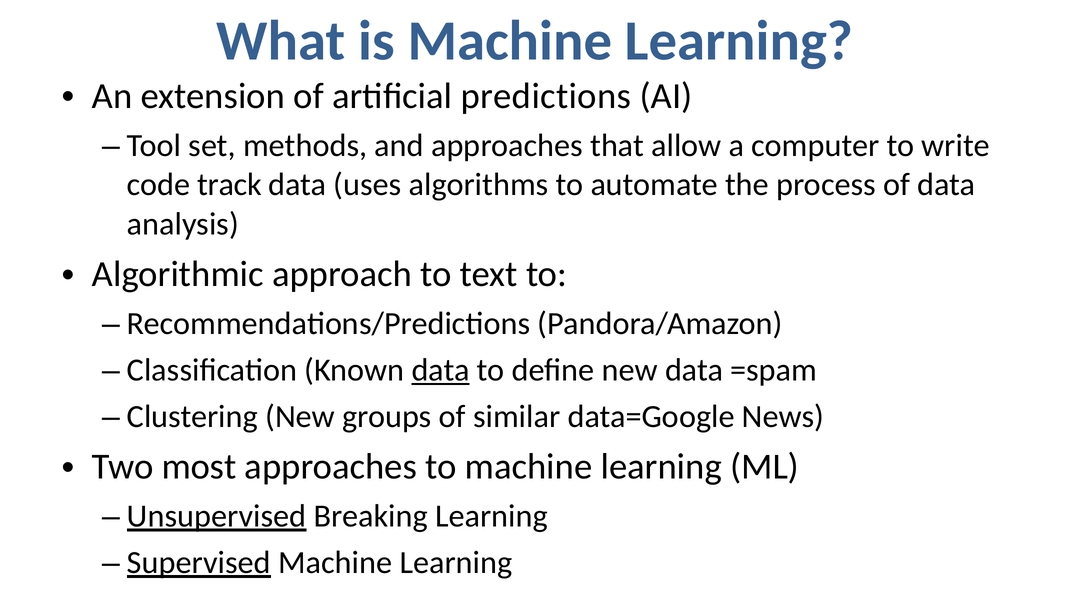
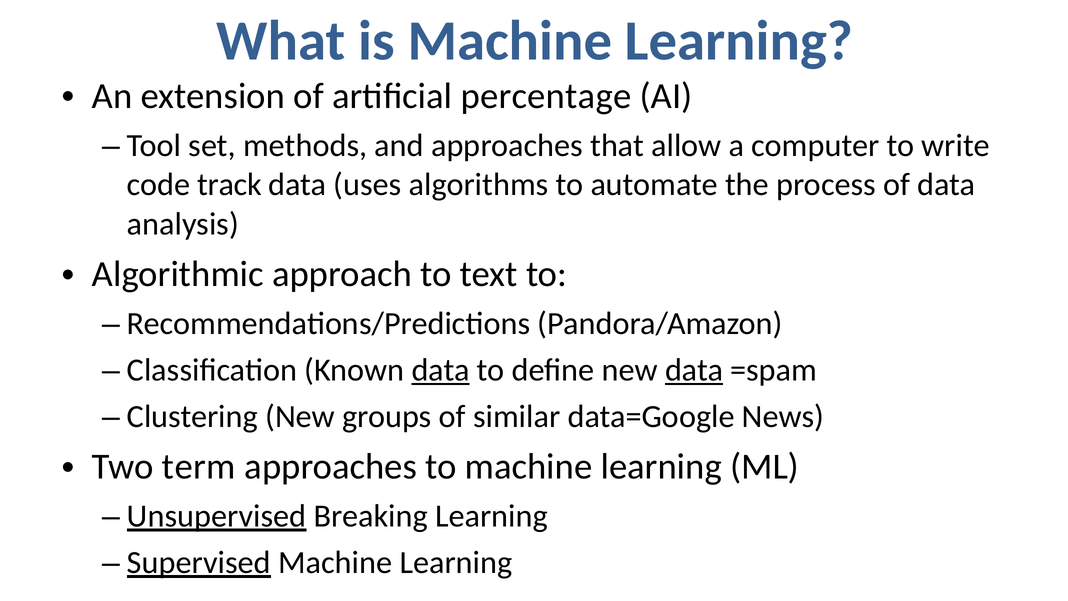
predictions: predictions -> percentage
data at (694, 370) underline: none -> present
most: most -> term
